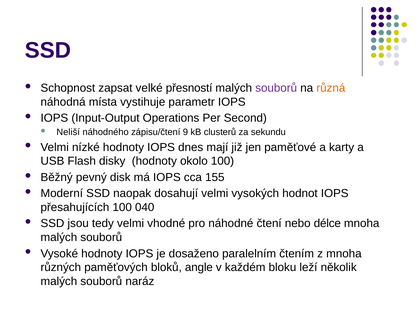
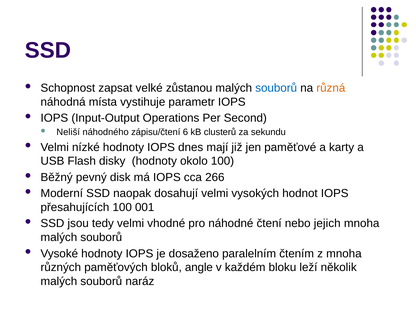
přesností: přesností -> zůstanou
souborů at (276, 88) colour: purple -> blue
9: 9 -> 6
155: 155 -> 266
040: 040 -> 001
délce: délce -> jejich
